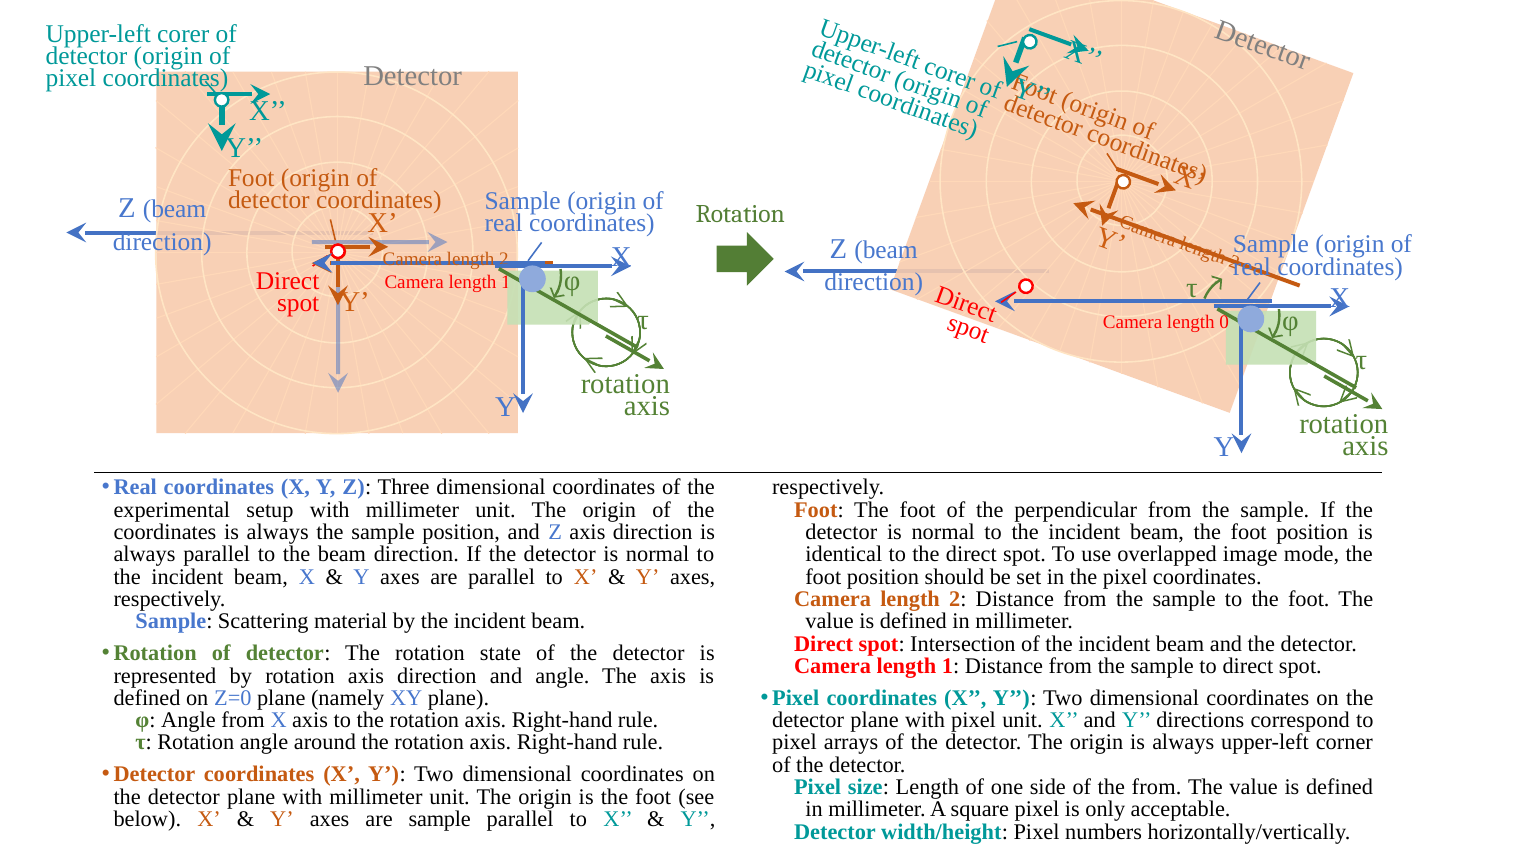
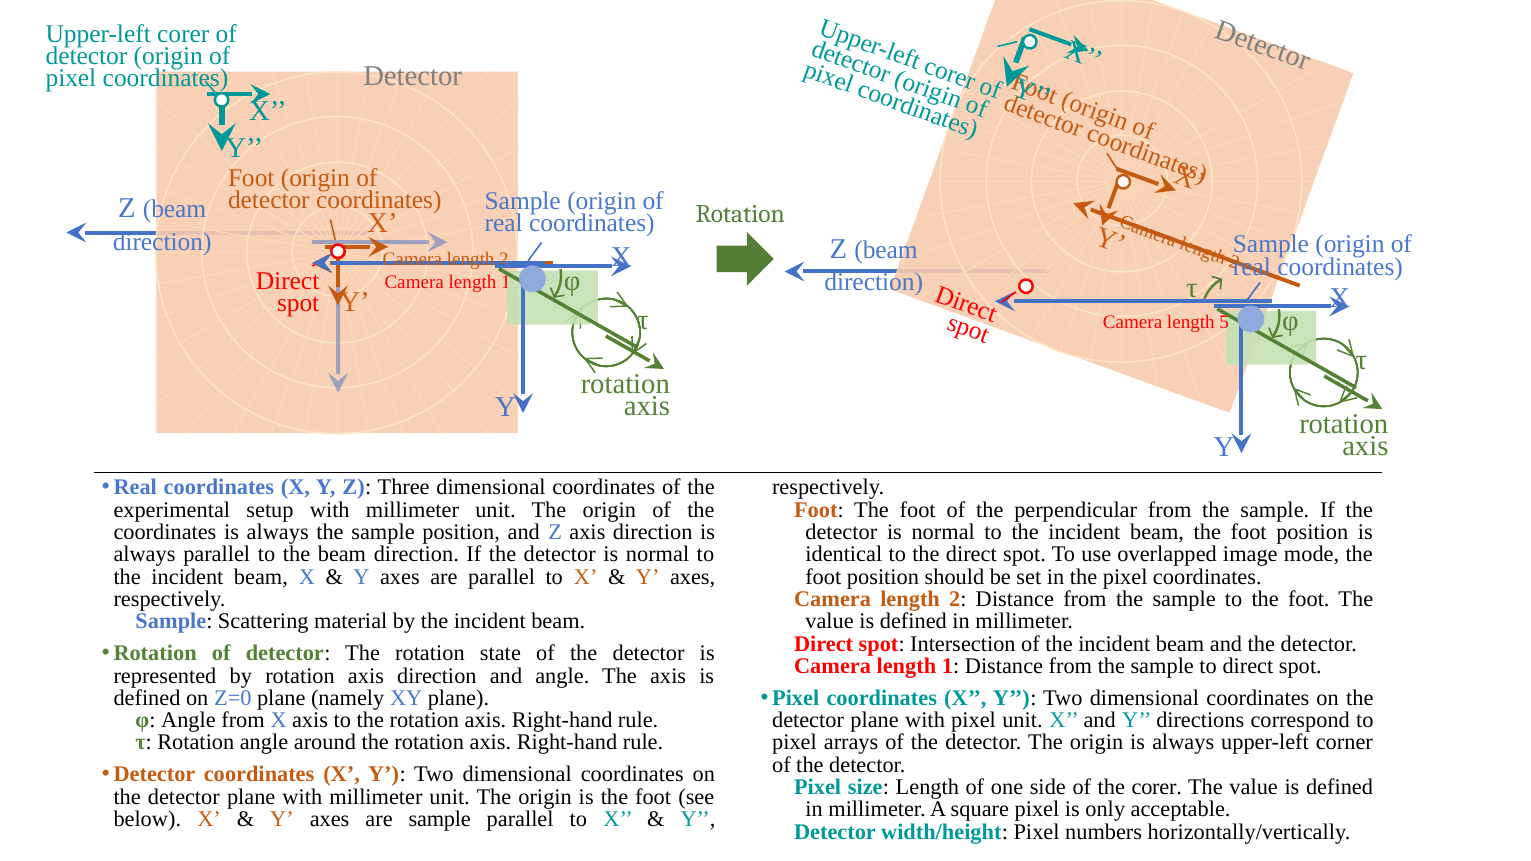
0: 0 -> 5
the from: from -> corer
